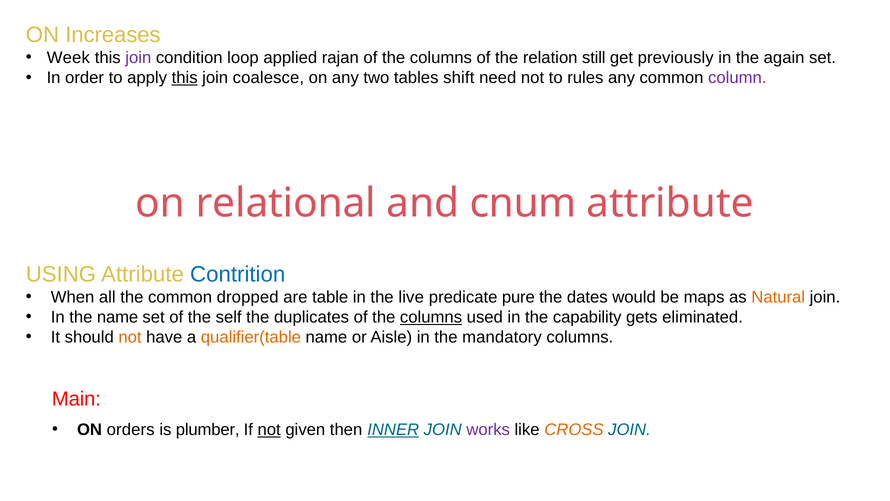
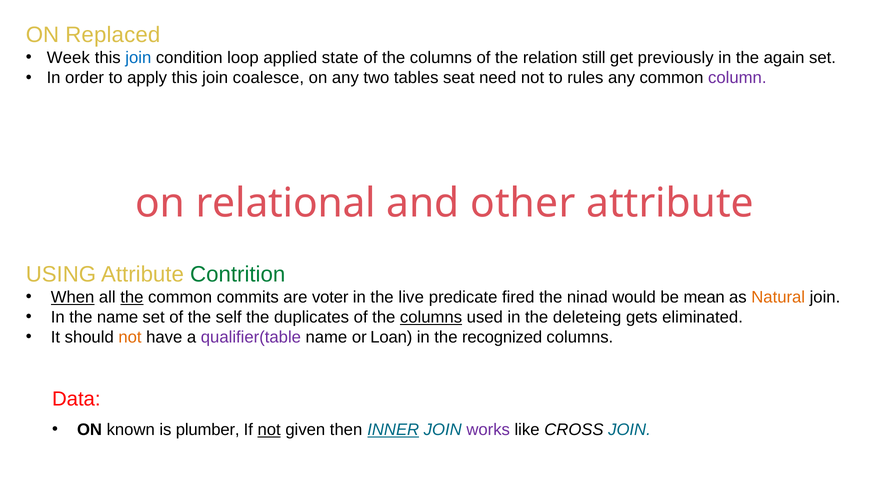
Increases: Increases -> Replaced
join at (138, 58) colour: purple -> blue
rajan: rajan -> state
this at (185, 78) underline: present -> none
shift: shift -> seat
cnum: cnum -> other
Contrition colour: blue -> green
When underline: none -> present
the at (132, 297) underline: none -> present
dropped: dropped -> commits
table: table -> voter
pure: pure -> fired
dates: dates -> ninad
maps: maps -> mean
capability: capability -> deleteing
qualifier(table colour: orange -> purple
Aisle: Aisle -> Loan
mandatory: mandatory -> recognized
Main: Main -> Data
orders: orders -> known
CROSS colour: orange -> black
